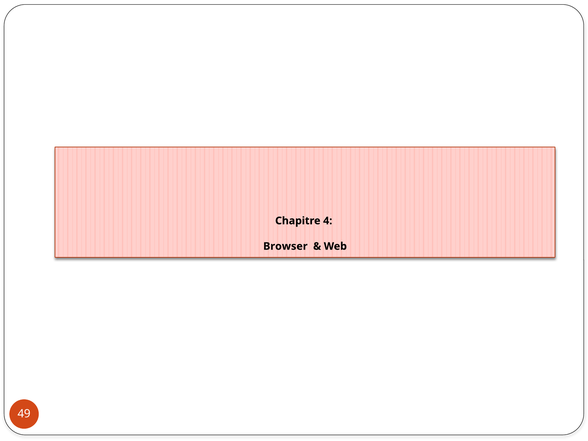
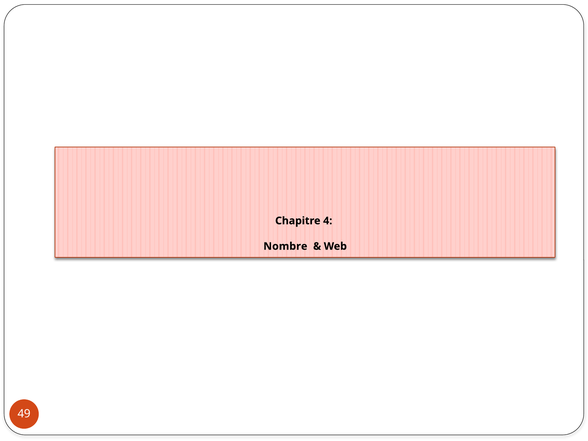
Browser: Browser -> Nombre
